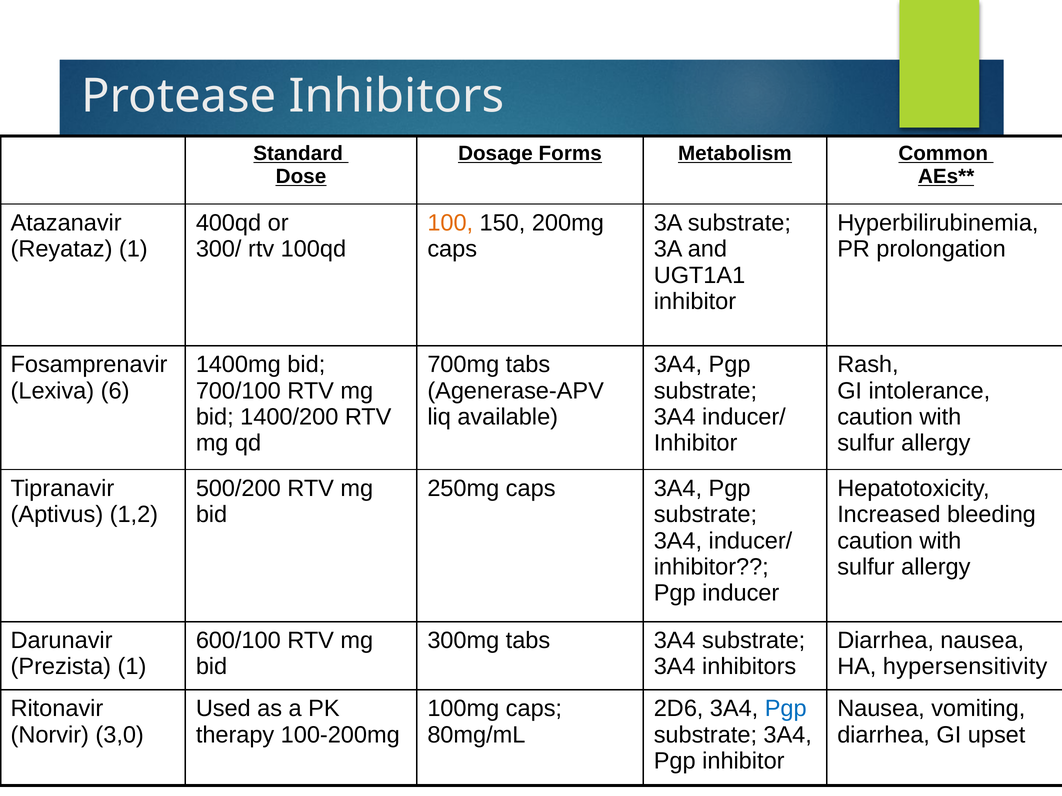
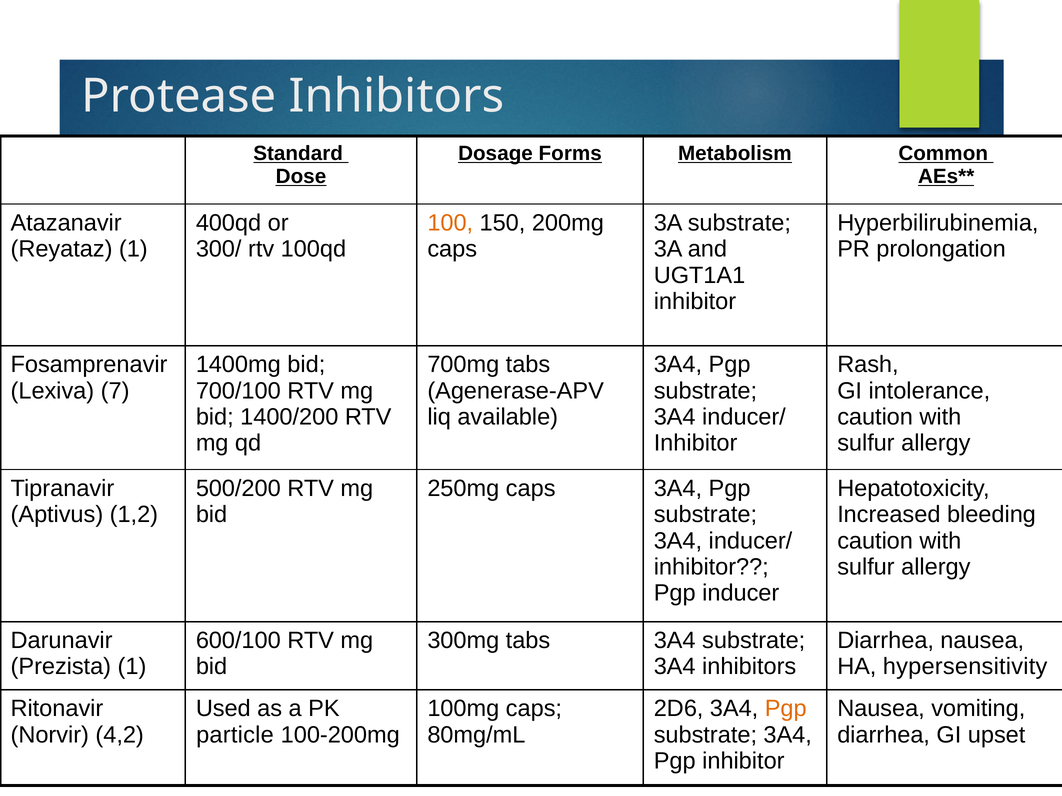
6: 6 -> 7
Pgp at (786, 709) colour: blue -> orange
3,0: 3,0 -> 4,2
therapy: therapy -> particle
